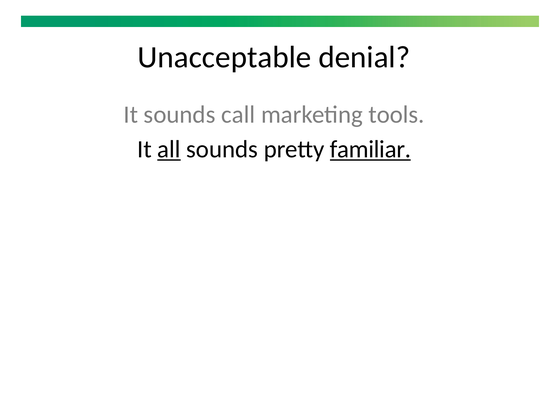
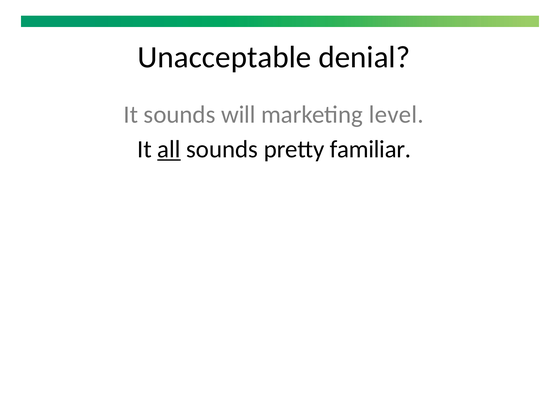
call: call -> will
tools: tools -> level
familiar underline: present -> none
